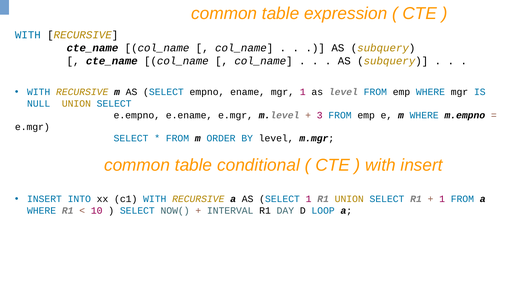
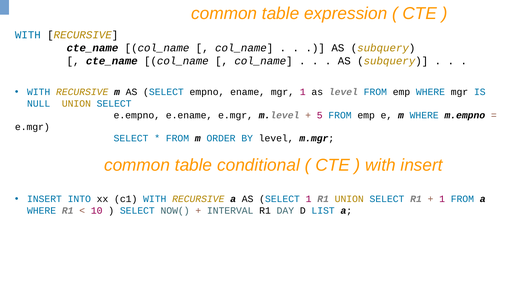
3: 3 -> 5
LOOP: LOOP -> LIST
